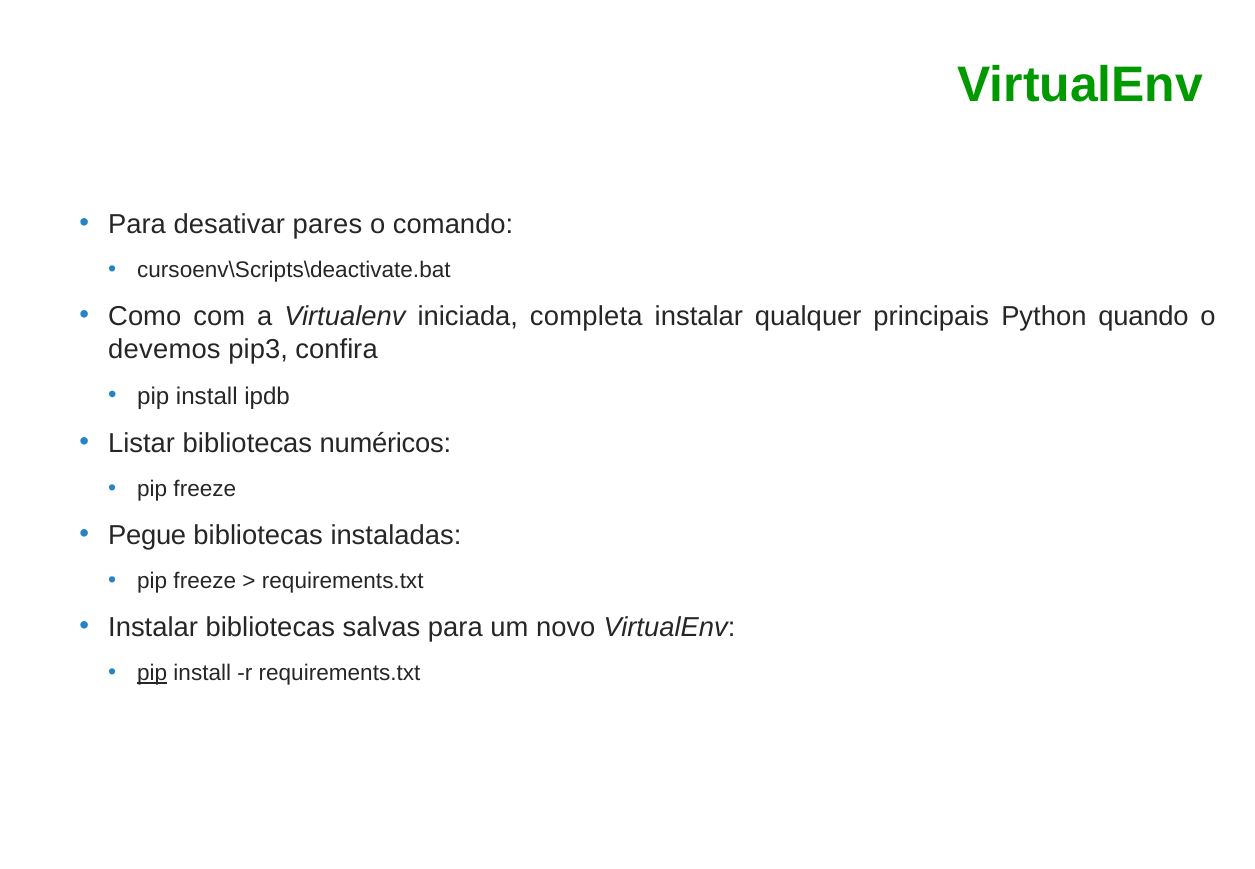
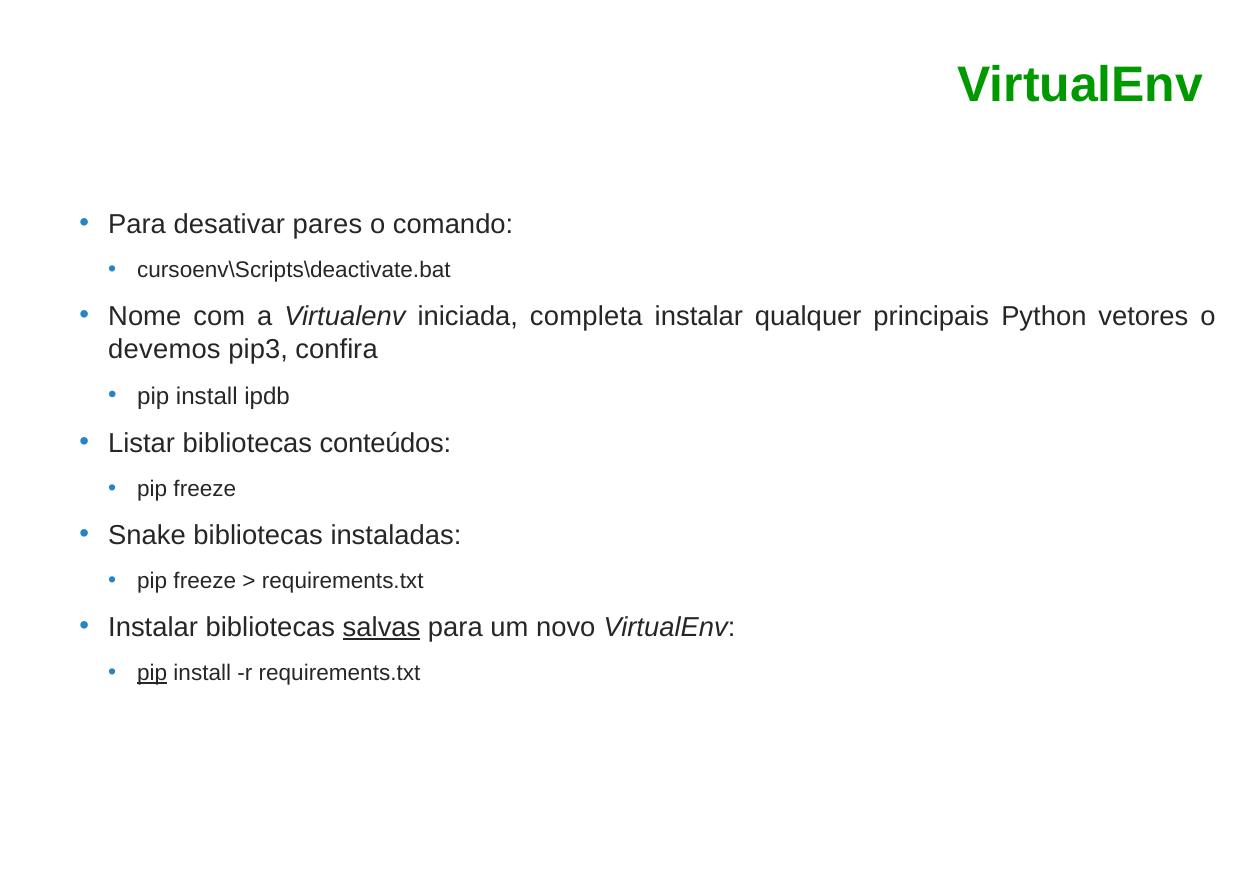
Como: Como -> Nome
quando: quando -> vetores
numéricos: numéricos -> conteúdos
Pegue: Pegue -> Snake
salvas underline: none -> present
